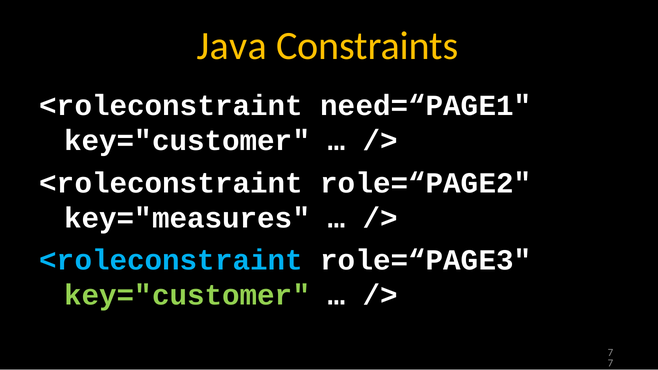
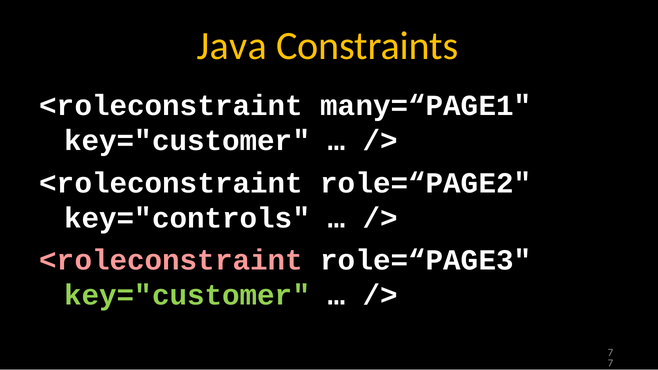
need=“PAGE1: need=“PAGE1 -> many=“PAGE1
key="measures: key="measures -> key="controls
<roleconstraint at (171, 260) colour: light blue -> pink
